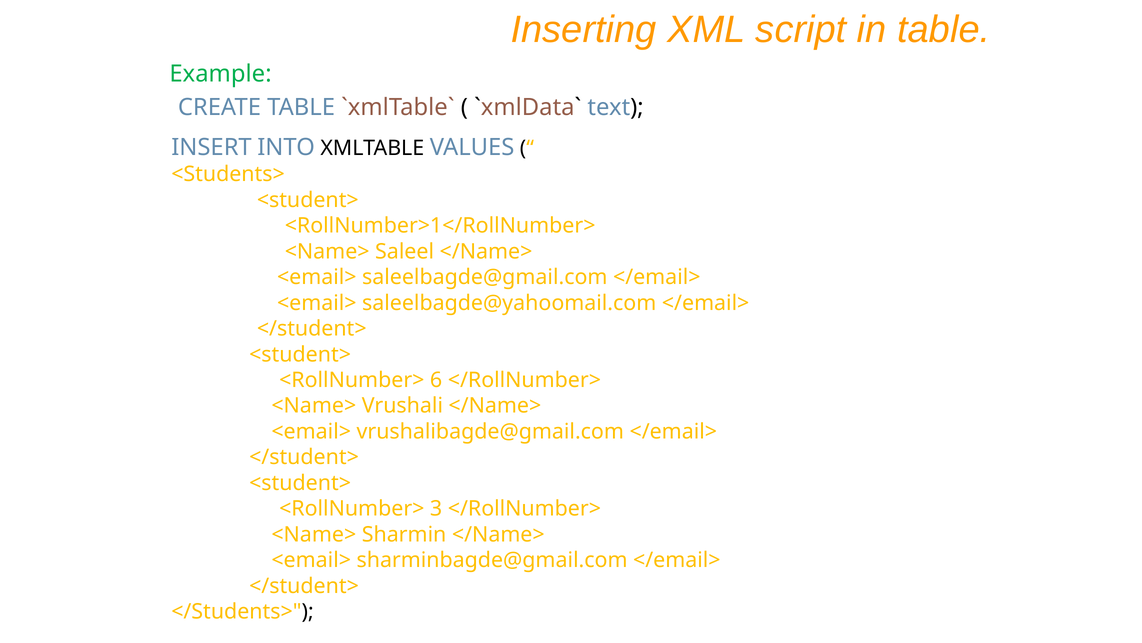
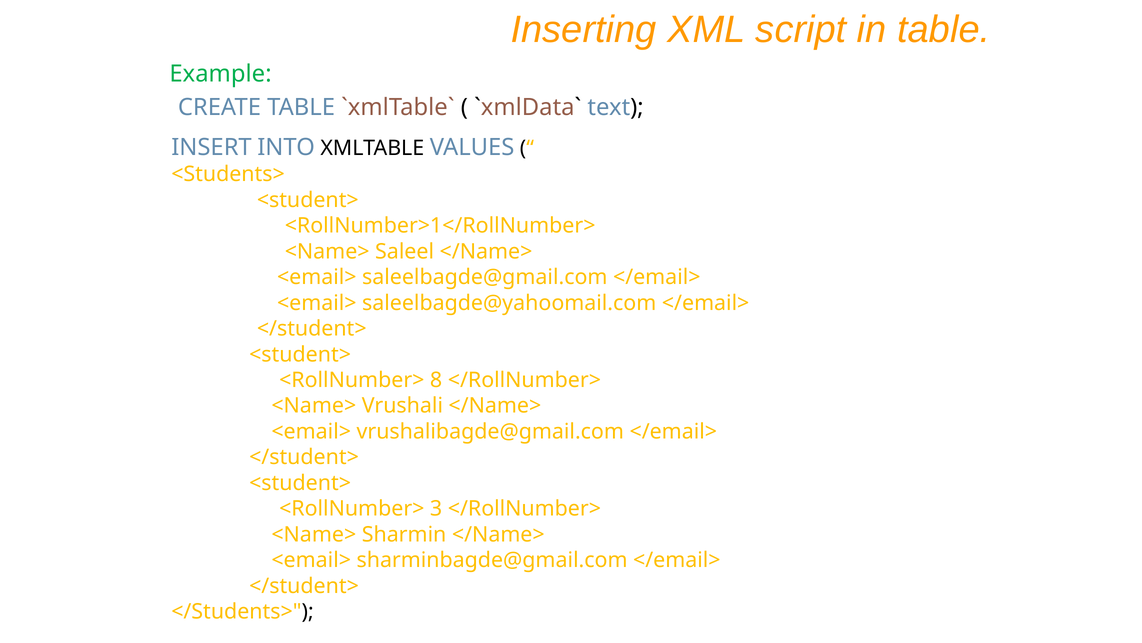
6: 6 -> 8
